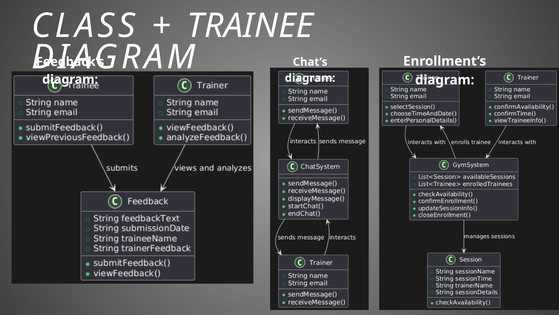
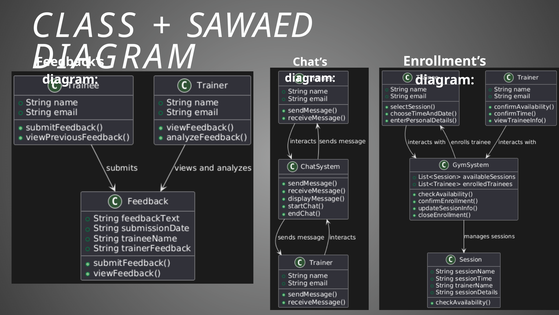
TRAINEE: TRAINEE -> SAWAED
